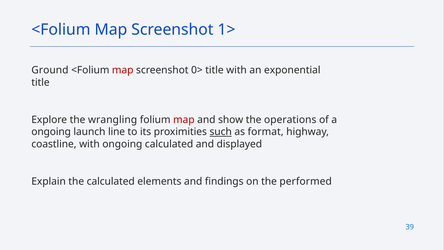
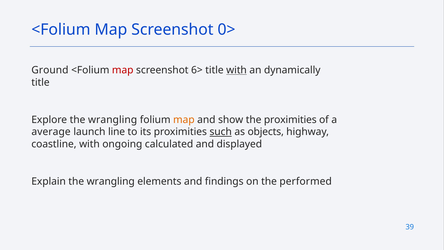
1>: 1> -> 0>
0>: 0> -> 6>
with at (237, 70) underline: none -> present
exponential: exponential -> dynamically
map at (184, 120) colour: red -> orange
the operations: operations -> proximities
ongoing at (51, 132): ongoing -> average
format: format -> objects
Explain the calculated: calculated -> wrangling
